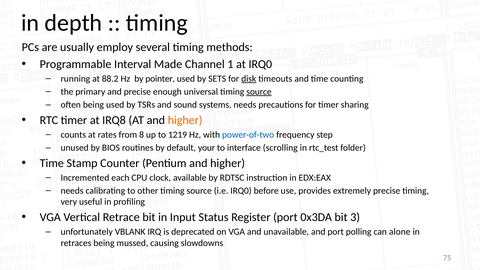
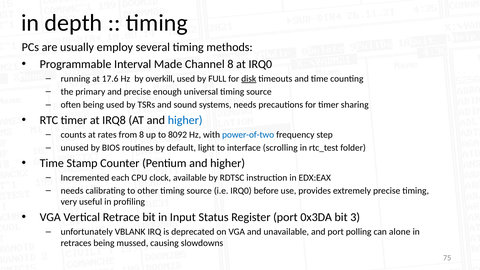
Channel 1: 1 -> 8
88.2: 88.2 -> 17.6
pointer: pointer -> overkill
SETS: SETS -> FULL
source at (259, 92) underline: present -> none
higher at (185, 120) colour: orange -> blue
1219: 1219 -> 8092
your: your -> light
